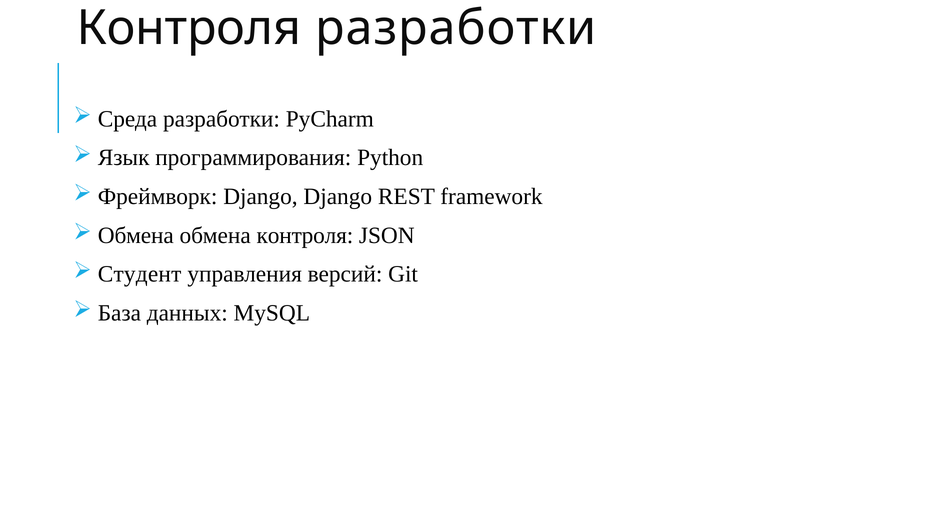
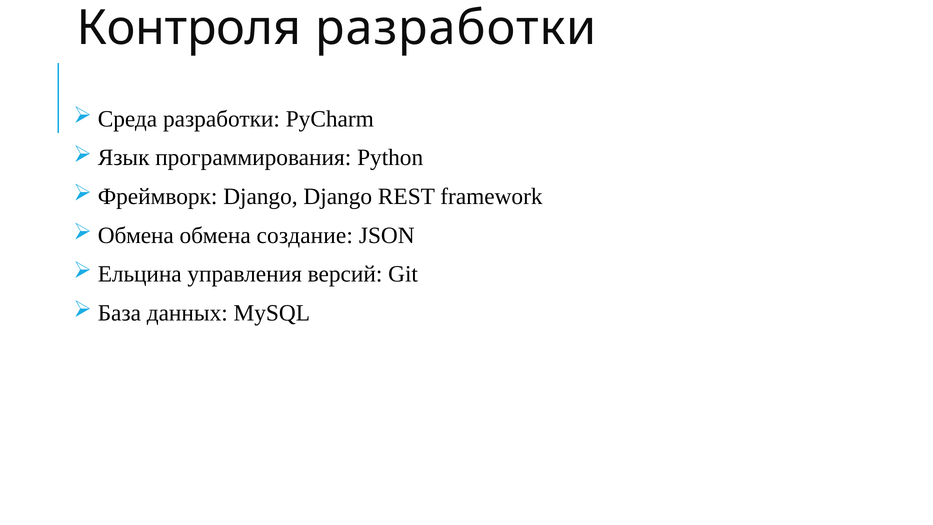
обмена контроля: контроля -> создание
Студент: Студент -> Ельцина
